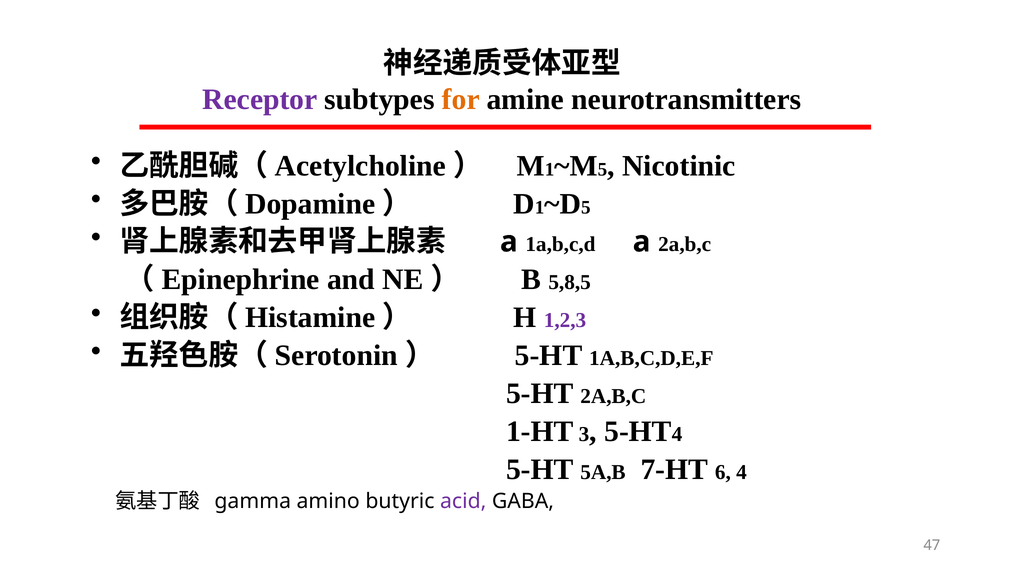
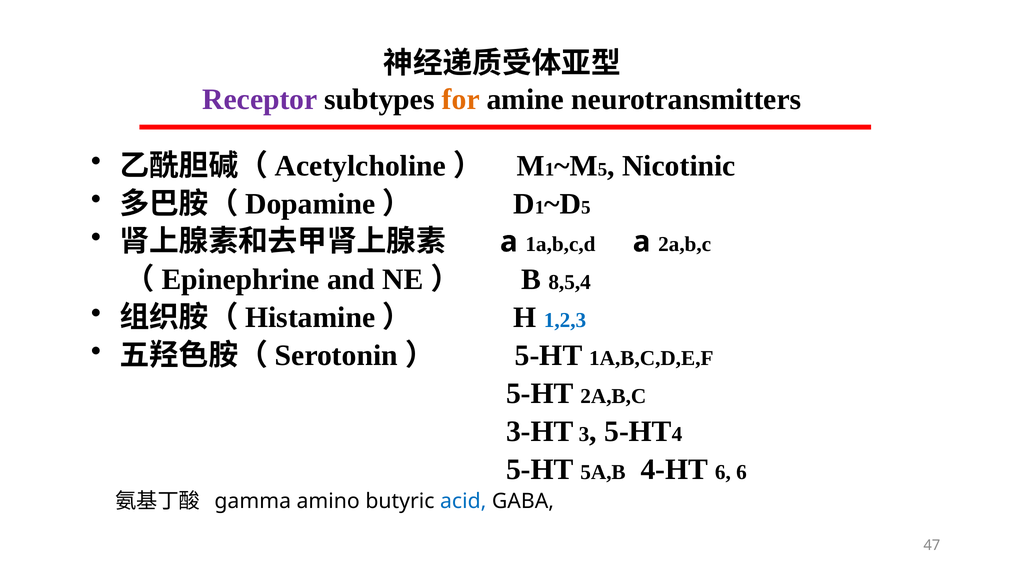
5,8,5: 5,8,5 -> 8,5,4
1,2,3 colour: purple -> blue
1-HT: 1-HT -> 3-HT
7-HT: 7-HT -> 4-HT
6 4: 4 -> 6
acid colour: purple -> blue
